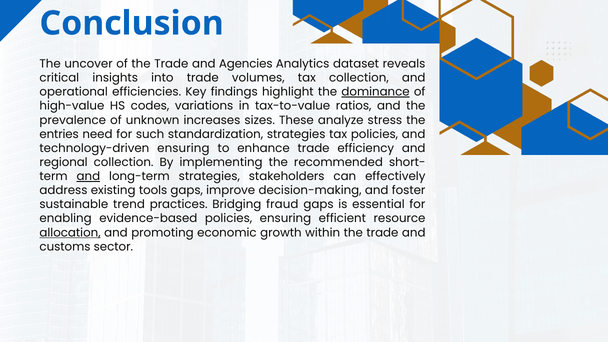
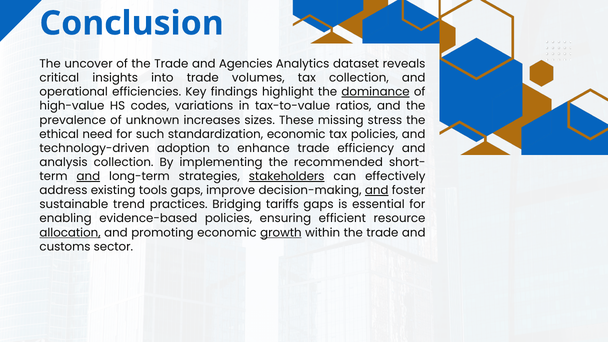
analyze: analyze -> missing
entries: entries -> ethical
standardization strategies: strategies -> economic
technology-driven ensuring: ensuring -> adoption
regional: regional -> analysis
stakeholders underline: none -> present
and at (377, 190) underline: none -> present
fraud: fraud -> tariffs
growth underline: none -> present
